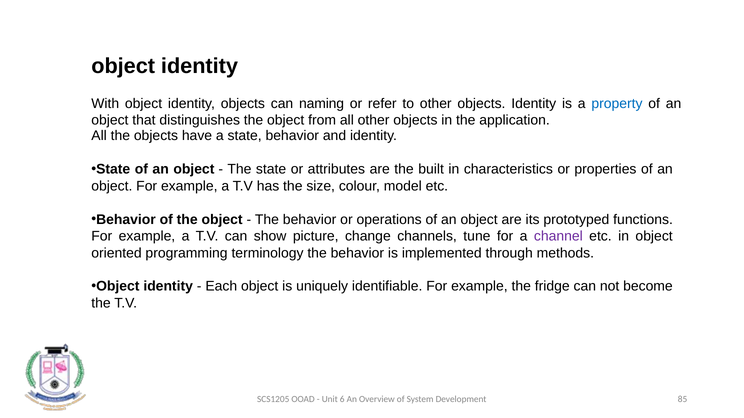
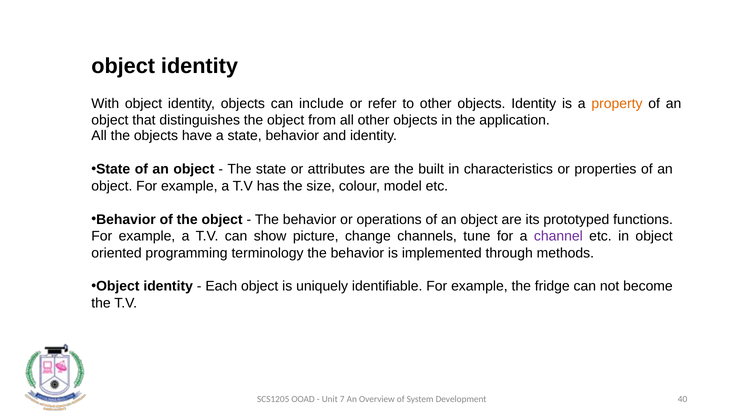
naming: naming -> include
property colour: blue -> orange
6: 6 -> 7
85: 85 -> 40
